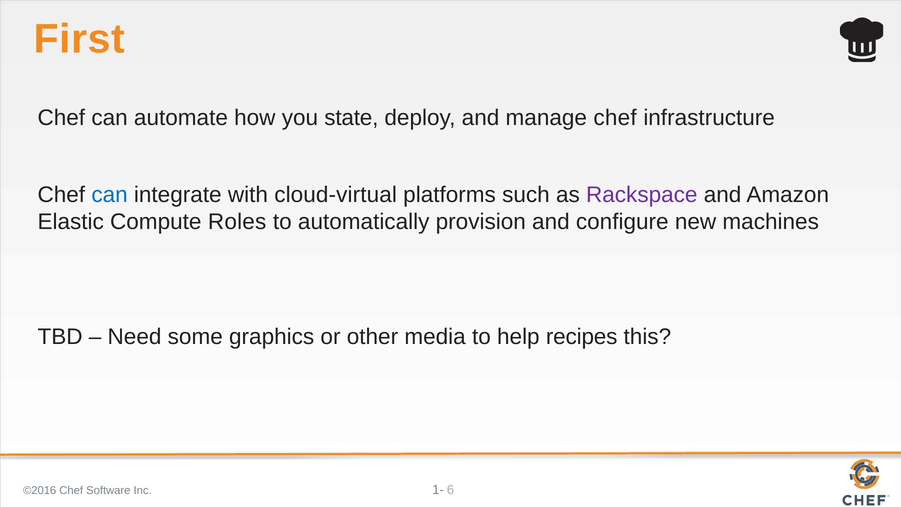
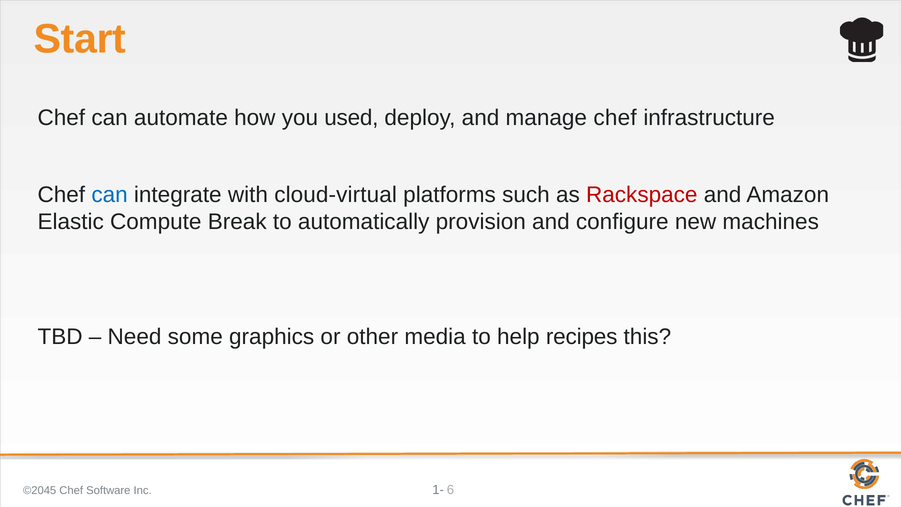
First: First -> Start
state: state -> used
Rackspace colour: purple -> red
Roles: Roles -> Break
©2016: ©2016 -> ©2045
